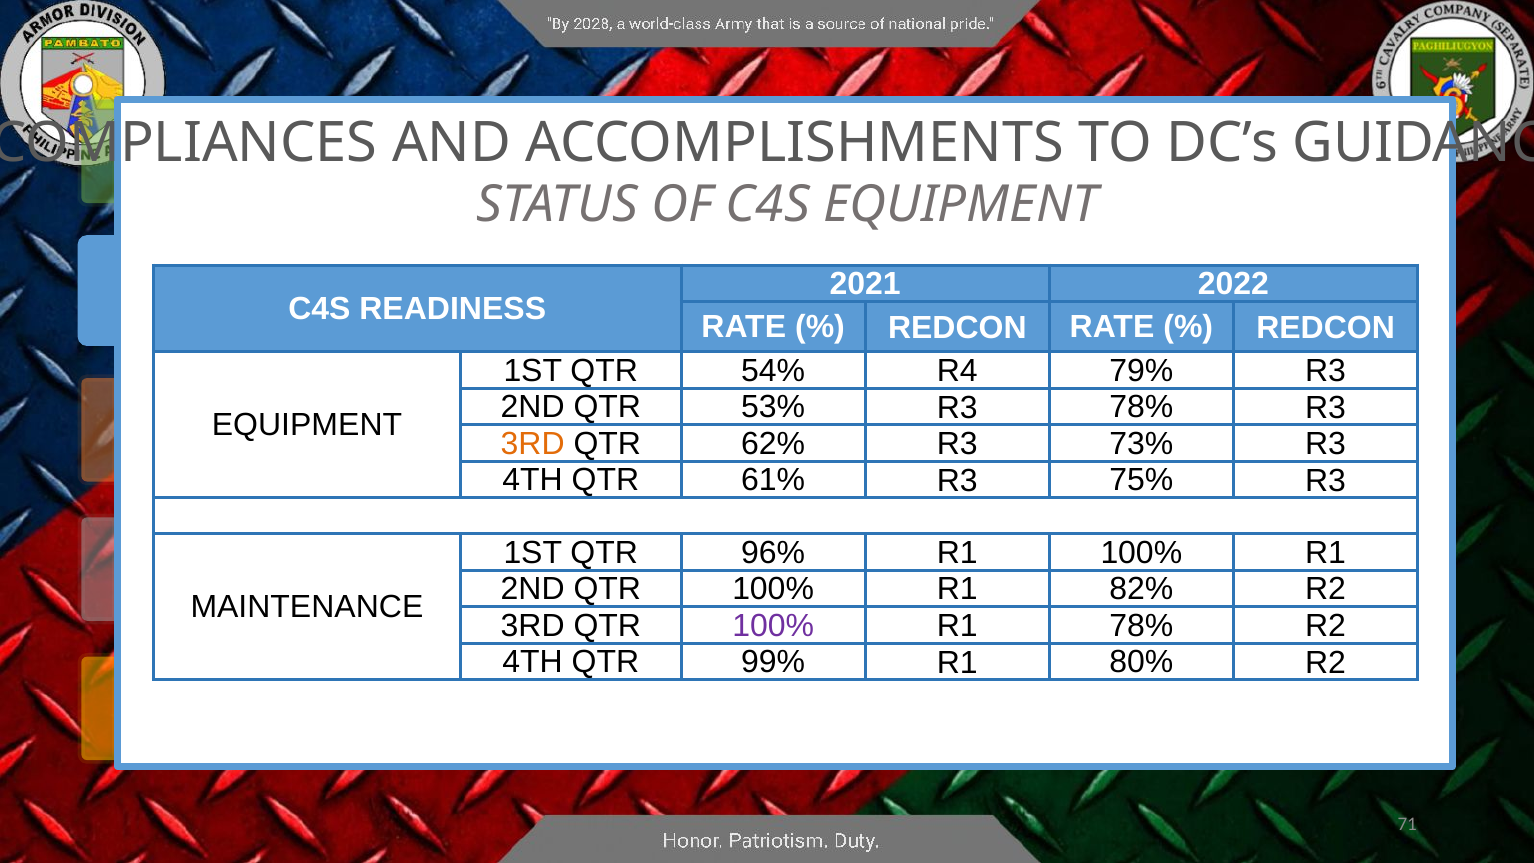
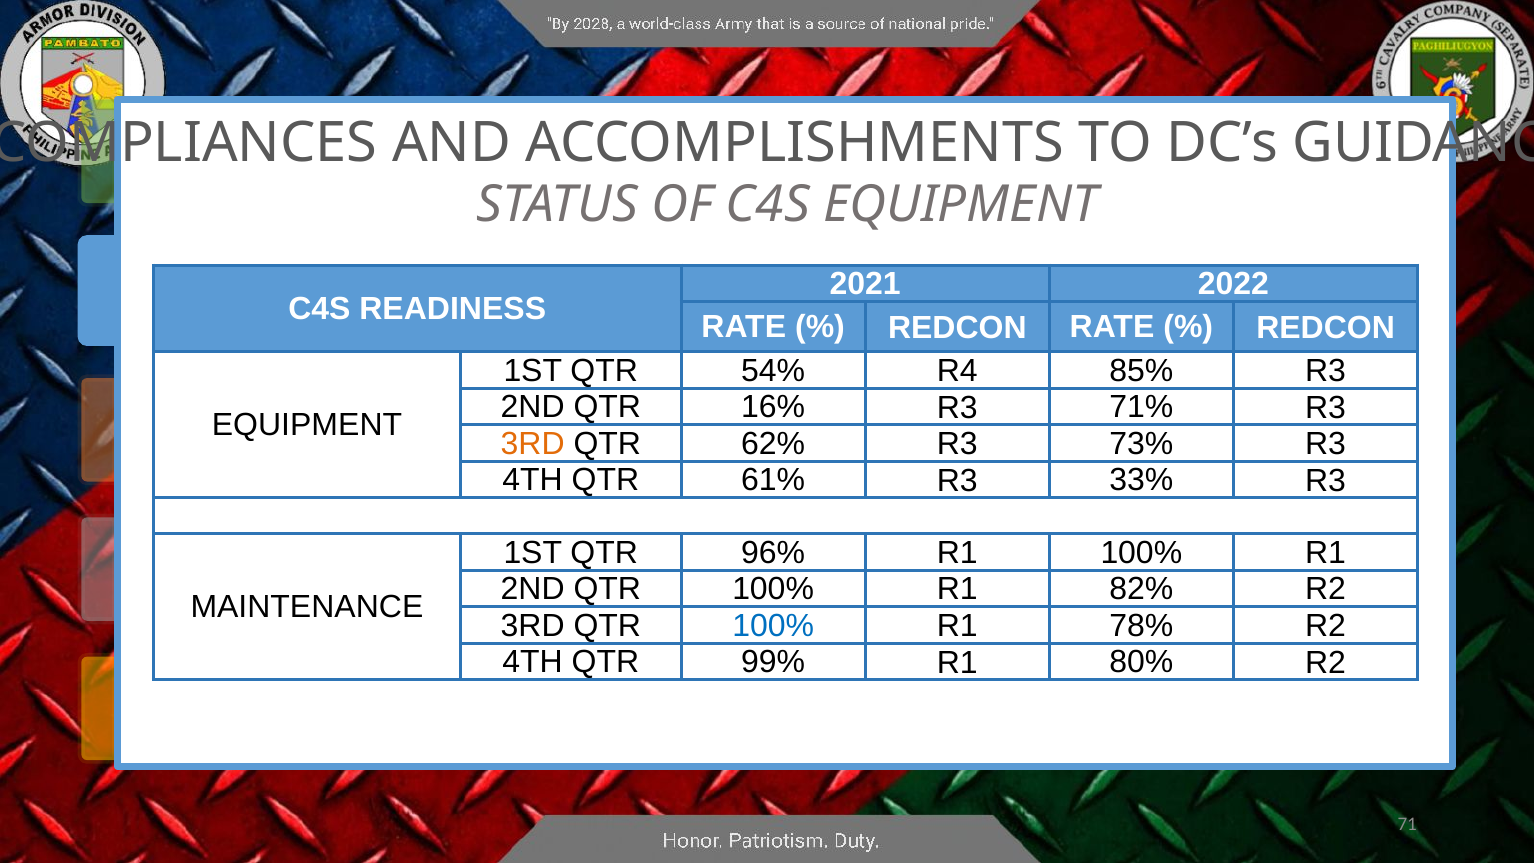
79%: 79% -> 85%
53%: 53% -> 16%
R3 78%: 78% -> 71%
75%: 75% -> 33%
100% at (773, 625) colour: purple -> blue
